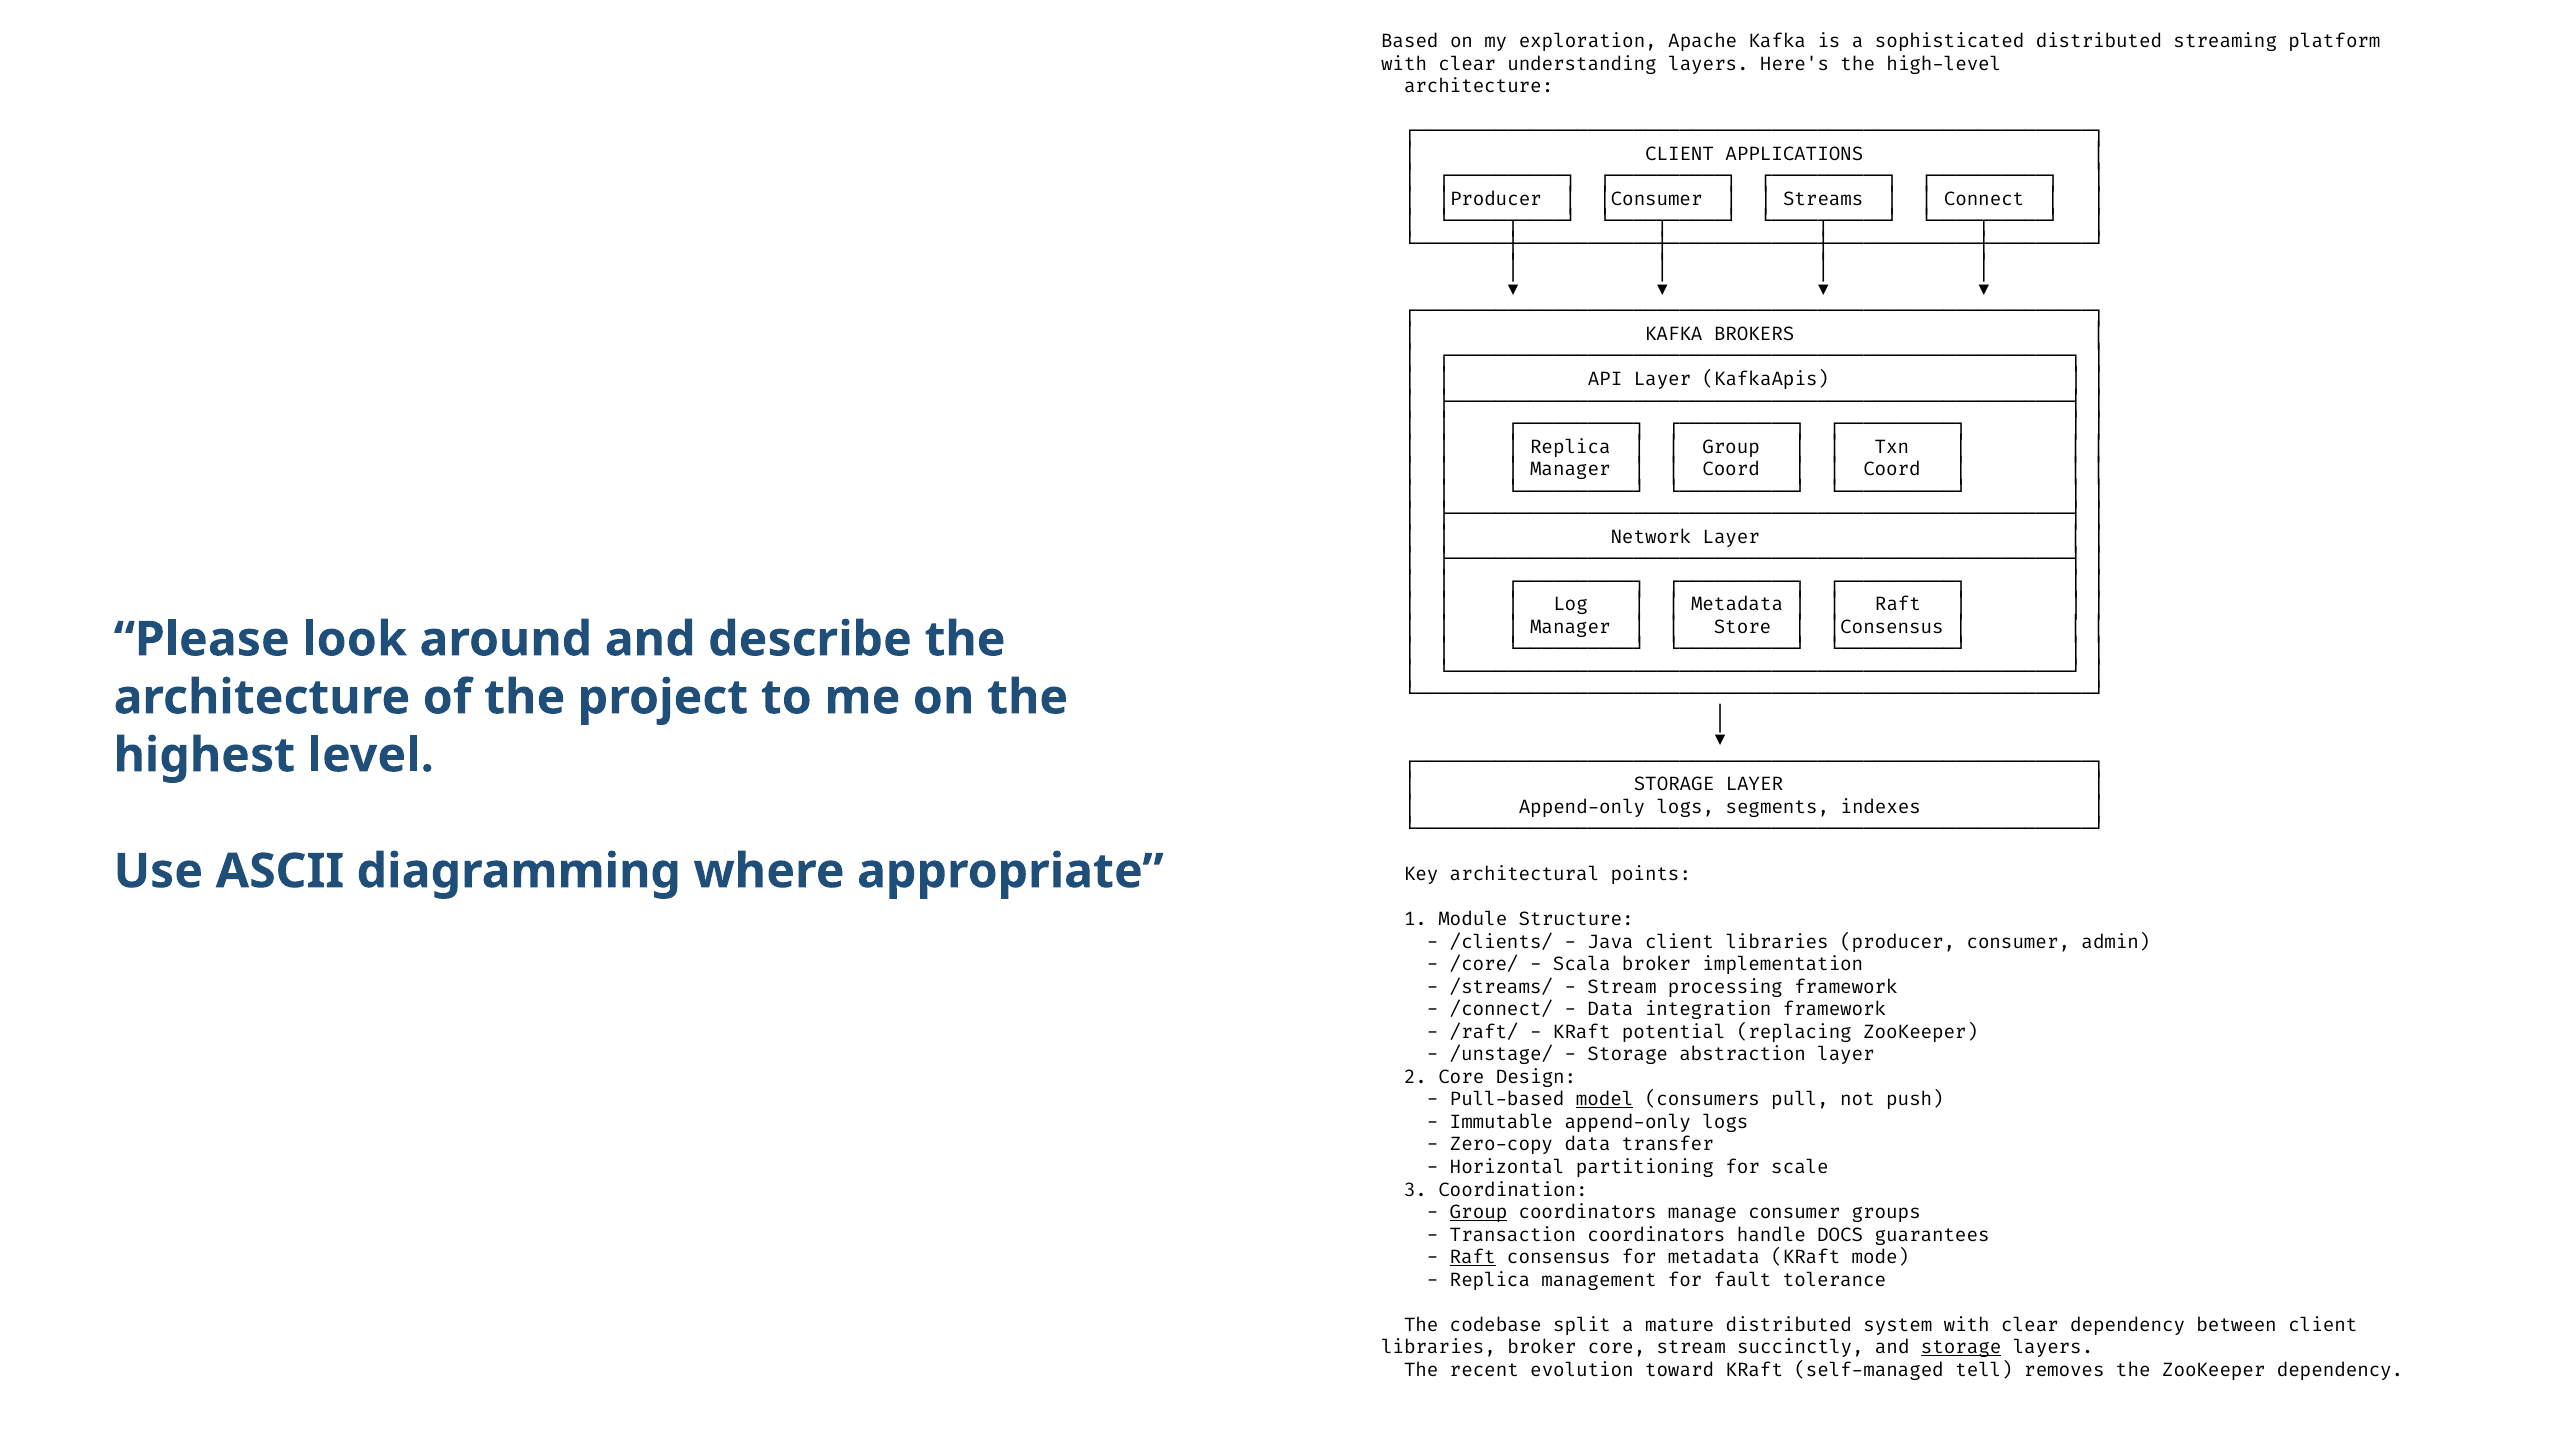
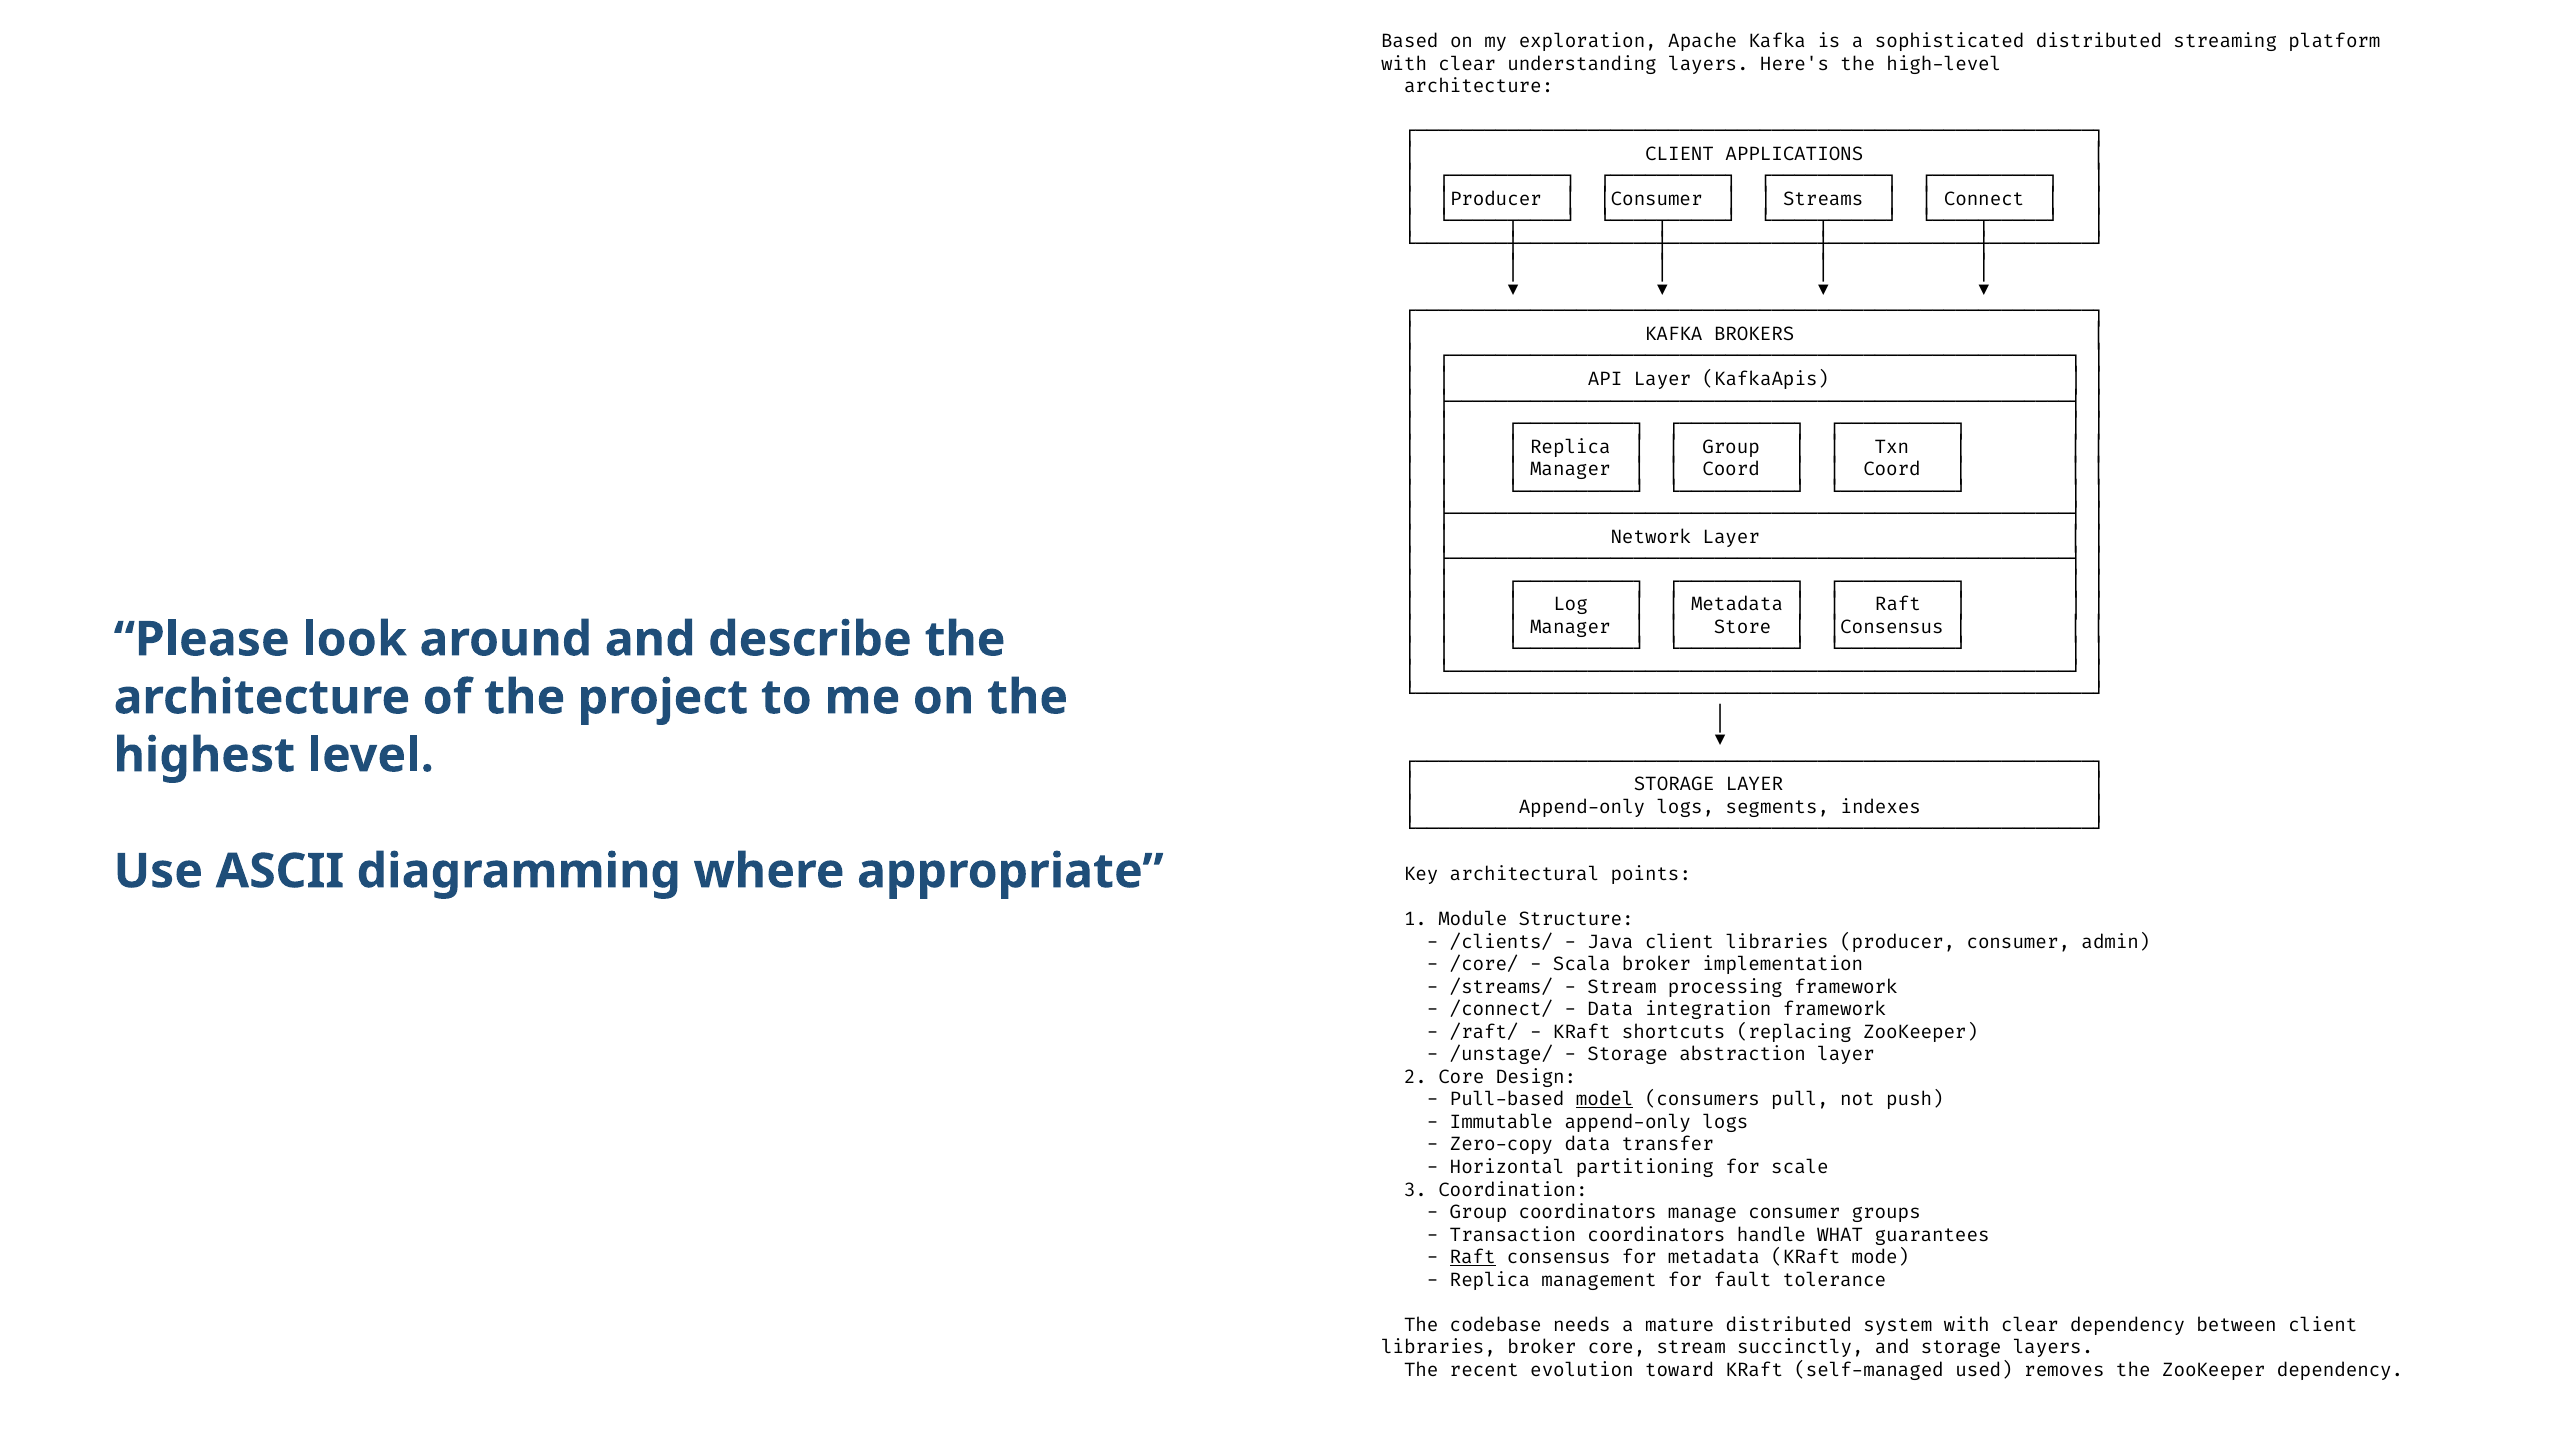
potential: potential -> shortcuts
Group at (1479, 1212) underline: present -> none
DOCS: DOCS -> WHAT
split: split -> needs
storage at (1961, 1347) underline: present -> none
tell: tell -> used
